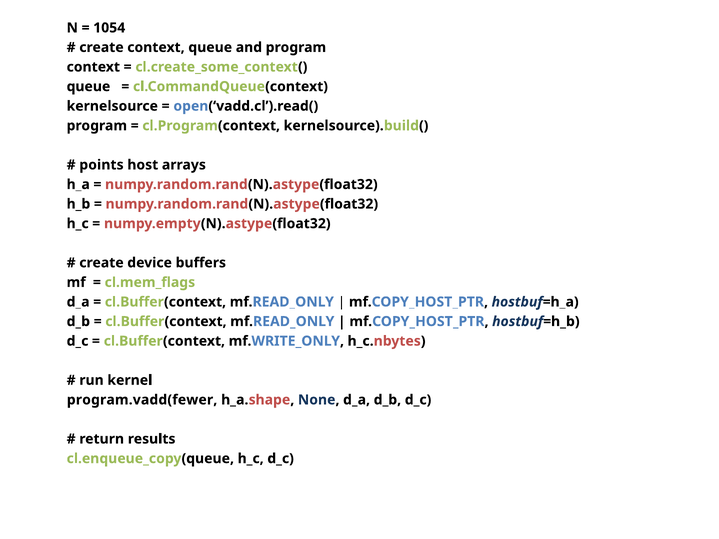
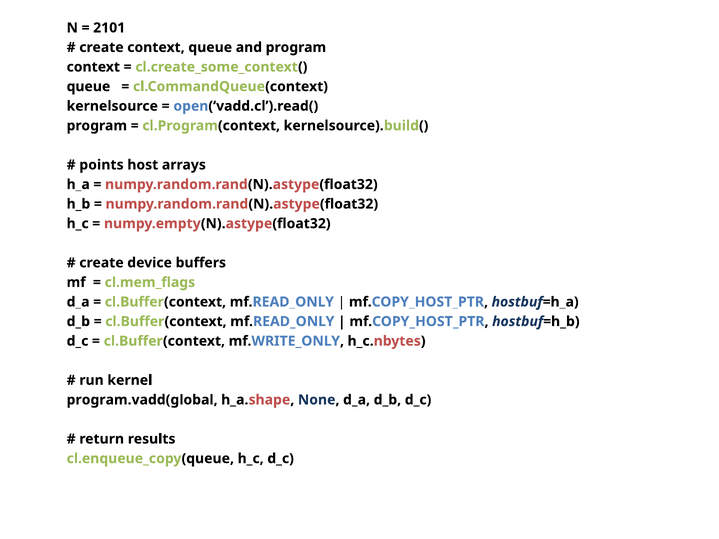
1054: 1054 -> 2101
program.vadd(fewer: program.vadd(fewer -> program.vadd(global
